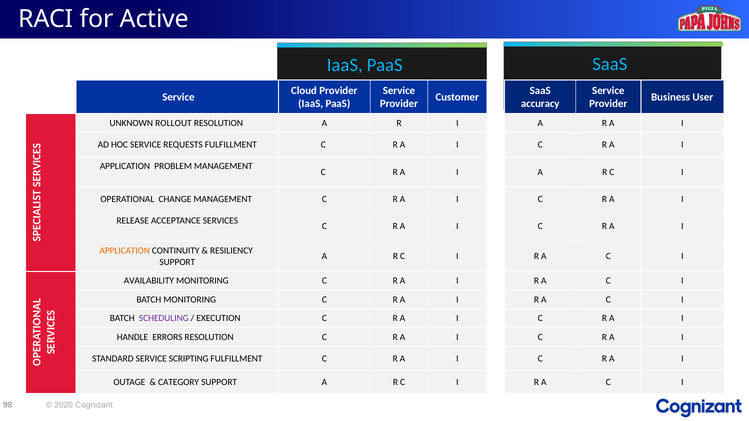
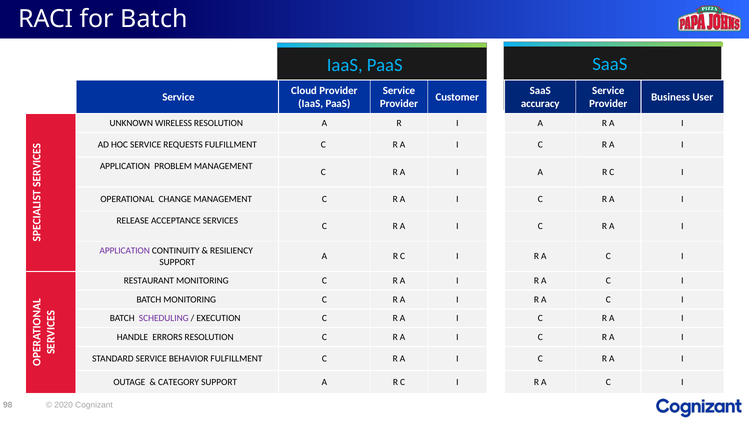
for Active: Active -> Batch
ROLLOUT: ROLLOUT -> WIRELESS
APPLICATION at (125, 251) colour: orange -> purple
AVAILABILITY: AVAILABILITY -> RESTAURANT
SCRIPTING: SCRIPTING -> BEHAVIOR
